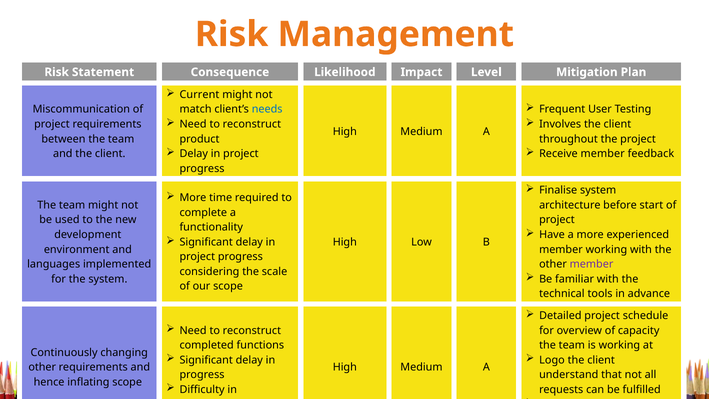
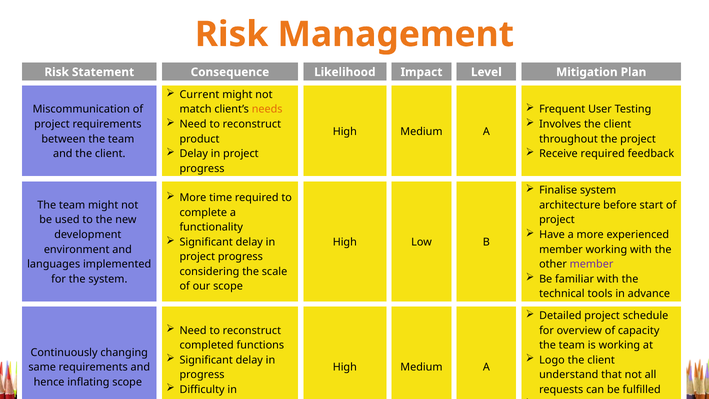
needs colour: blue -> orange
Receive member: member -> required
other at (42, 367): other -> same
